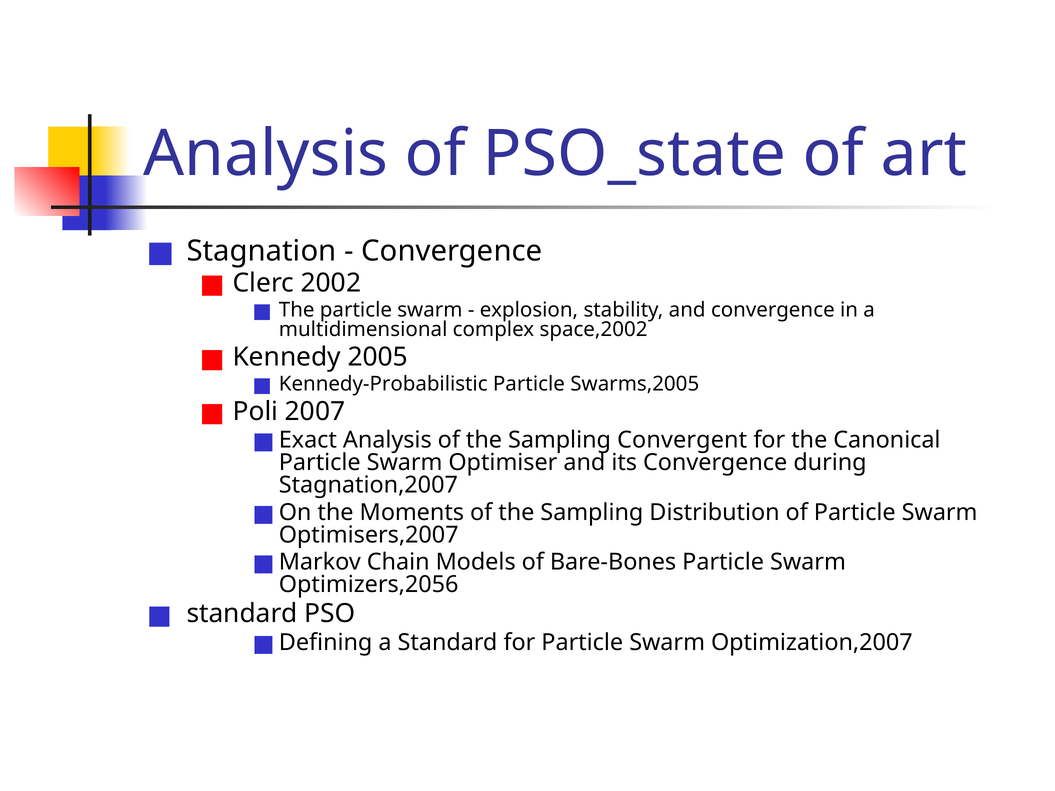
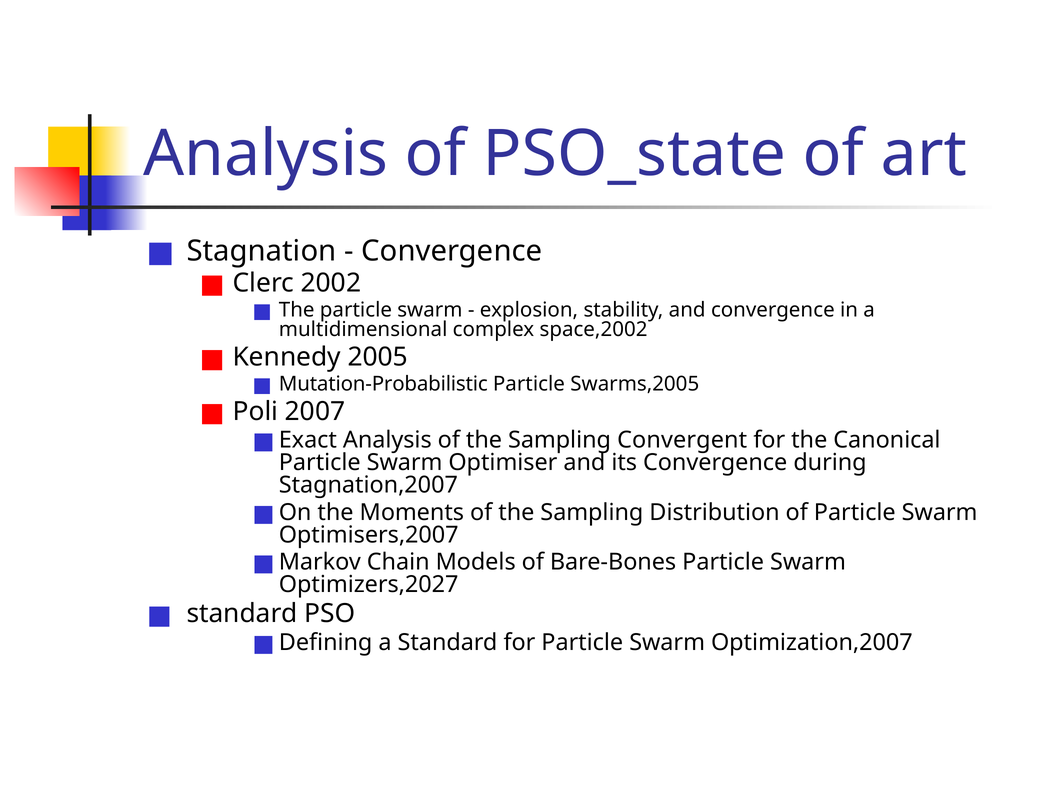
Kennedy-Probabilistic: Kennedy-Probabilistic -> Mutation-Probabilistic
Optimizers,2056: Optimizers,2056 -> Optimizers,2027
